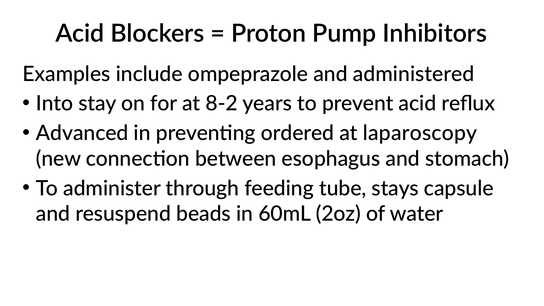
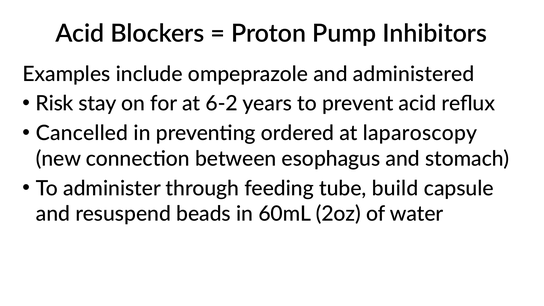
Into: Into -> Risk
8-2: 8-2 -> 6-2
Advanced: Advanced -> Cancelled
stays: stays -> build
